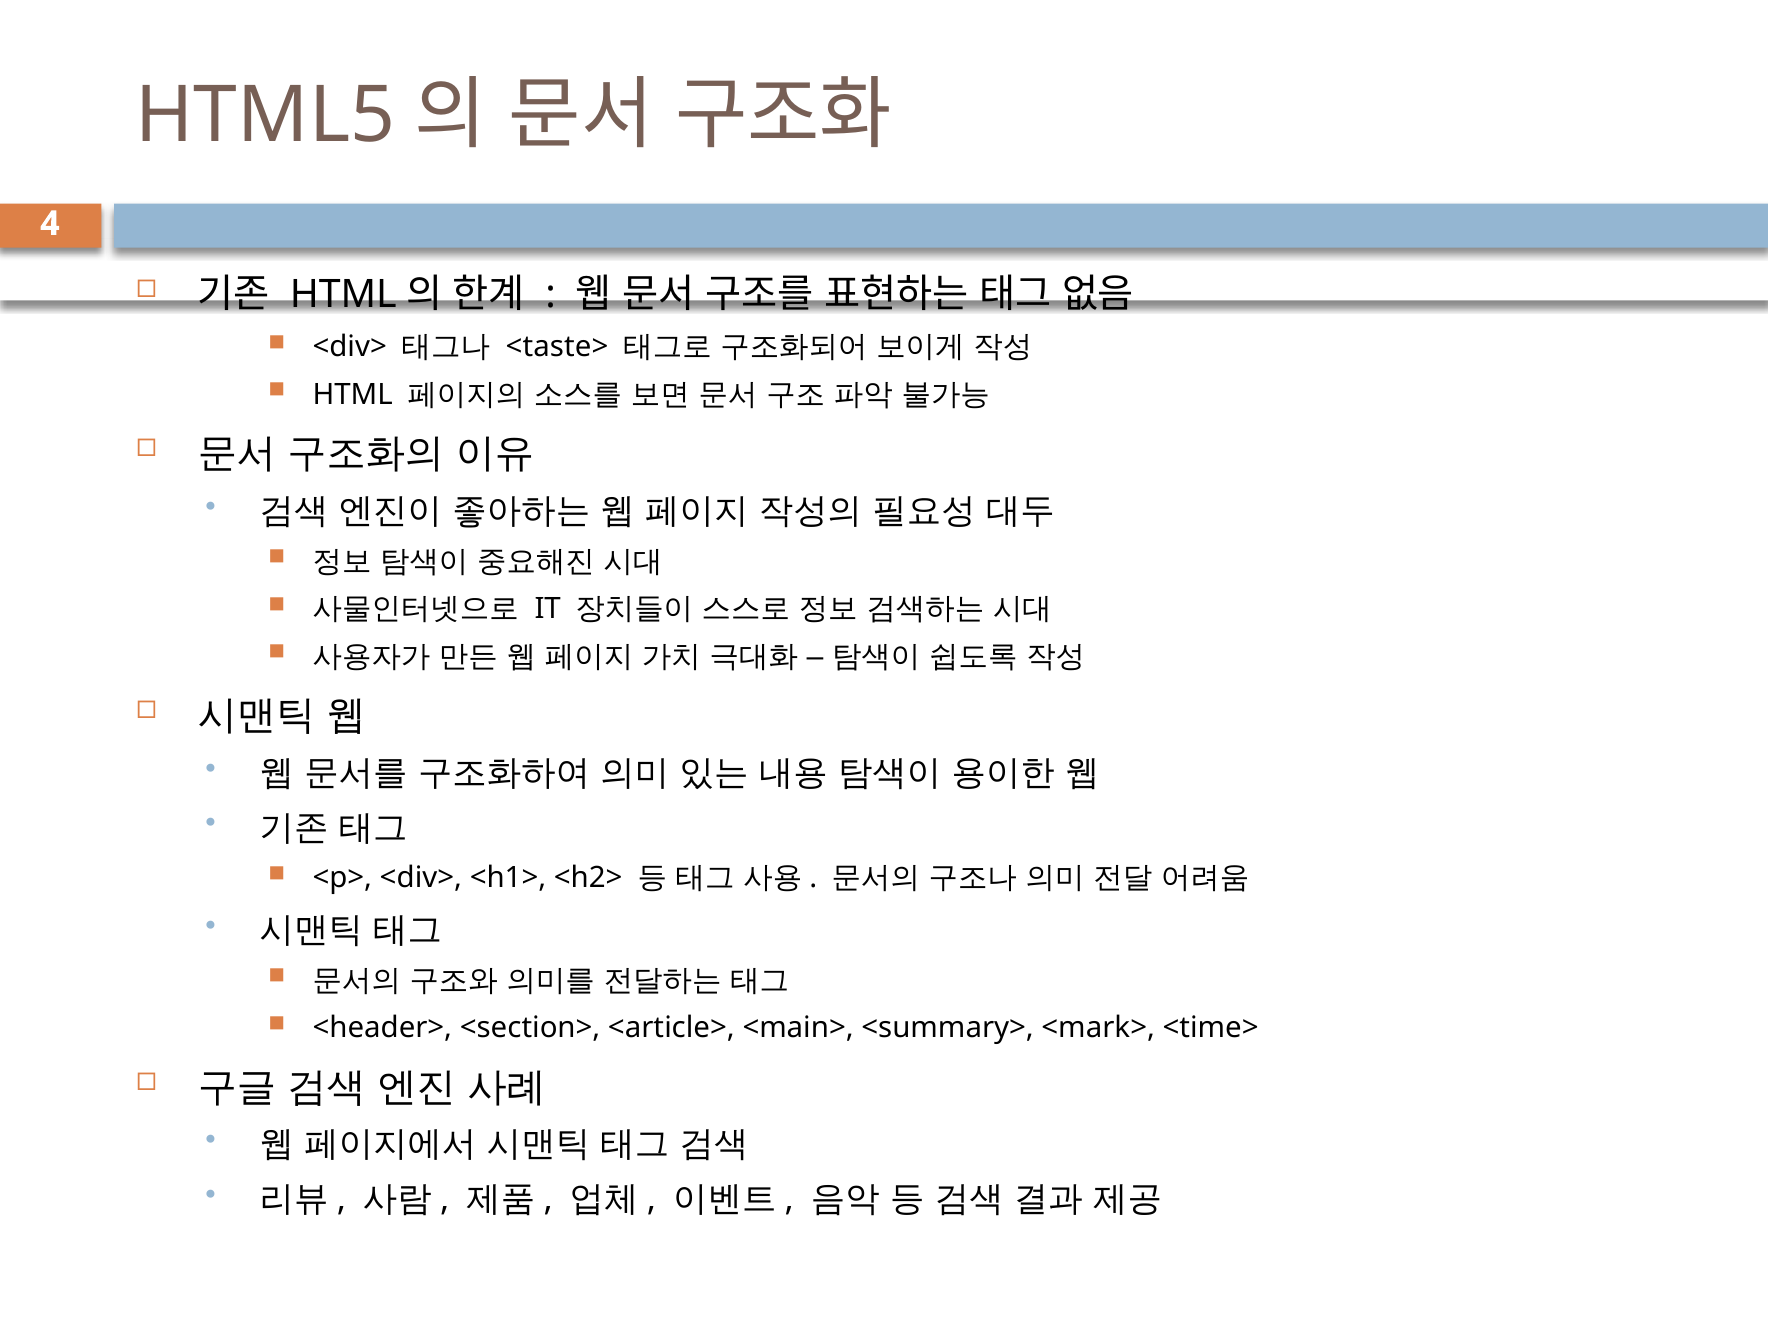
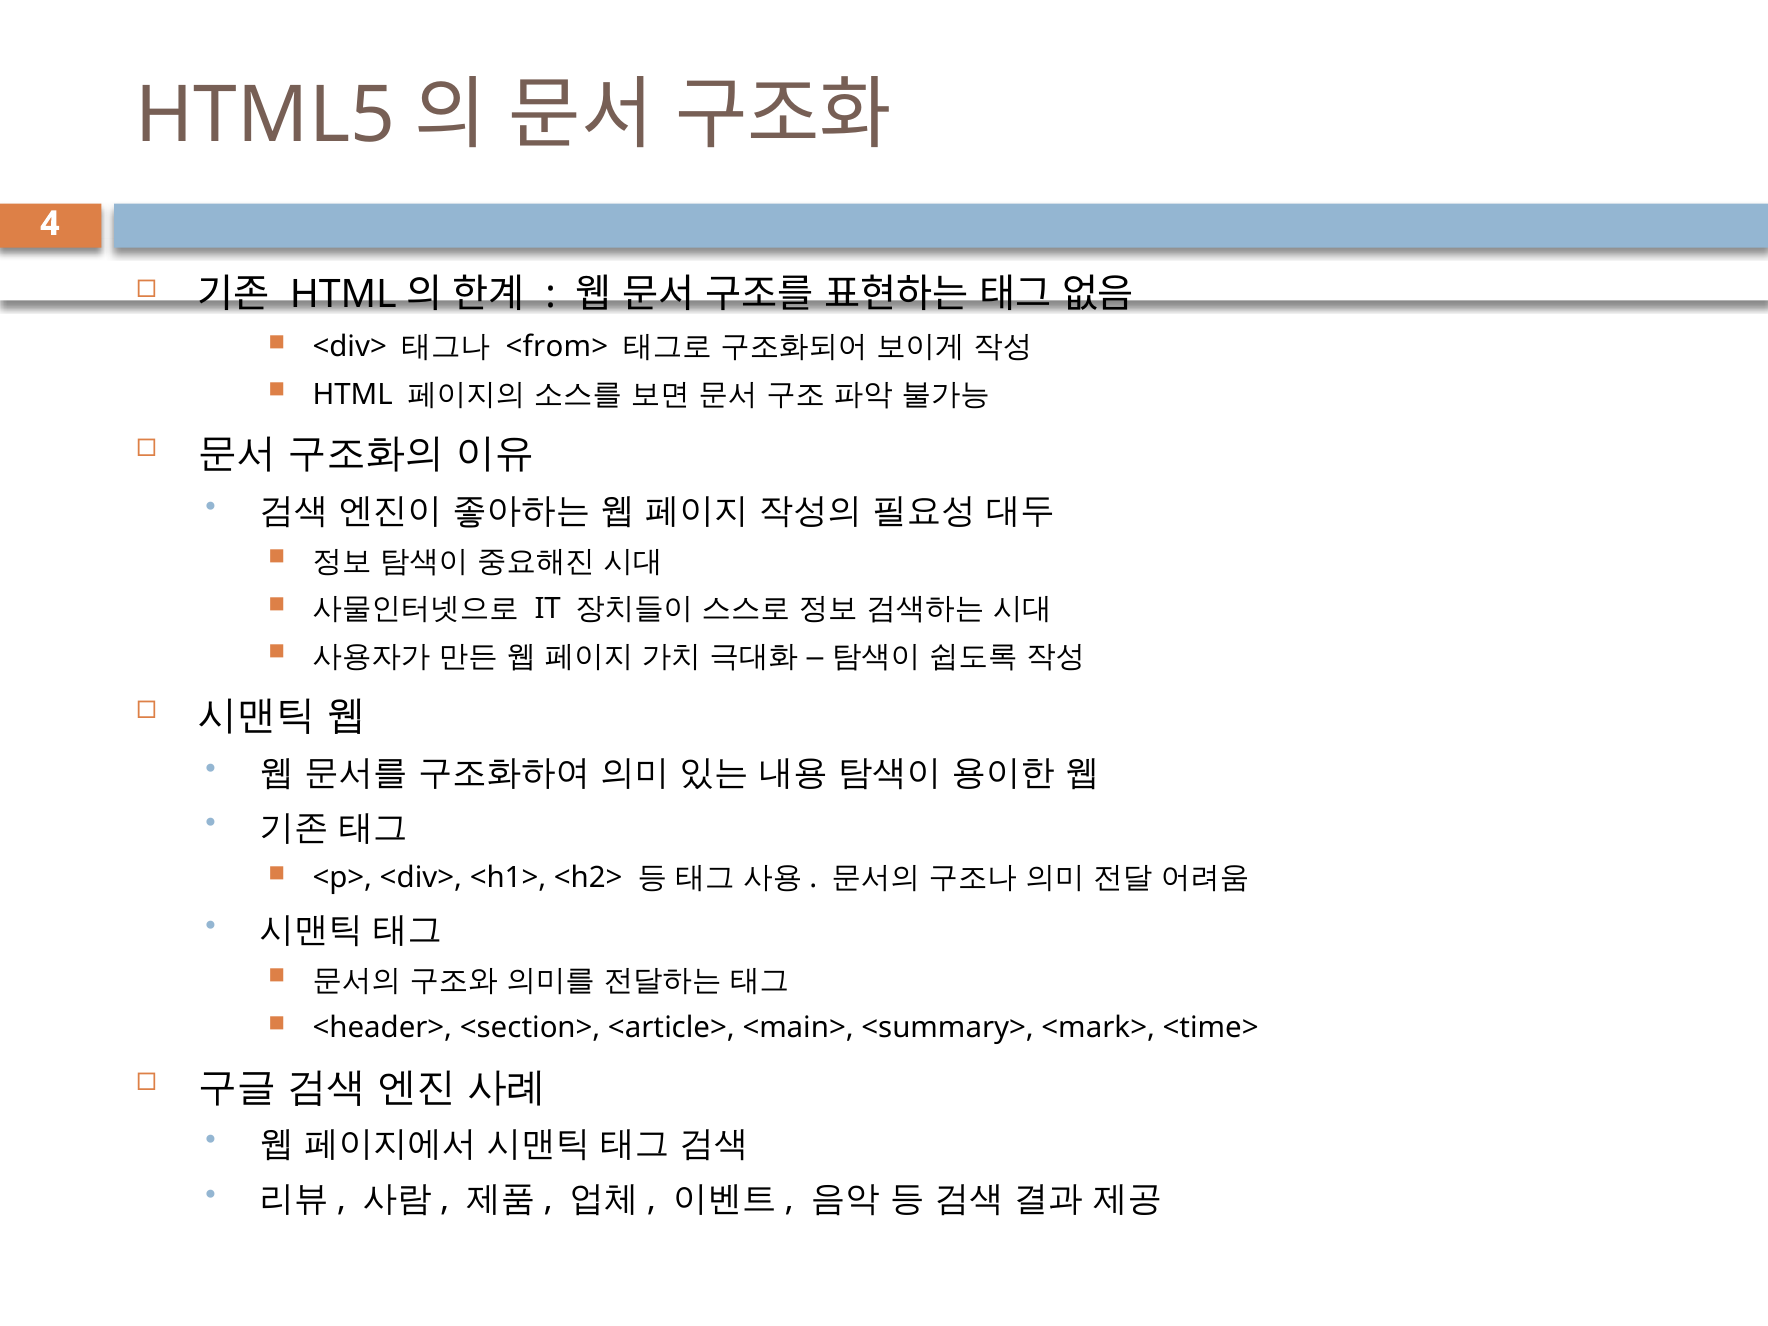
<taste>: <taste> -> <from>
